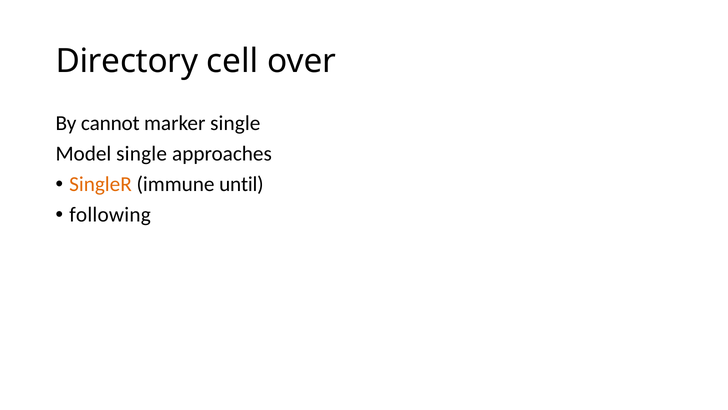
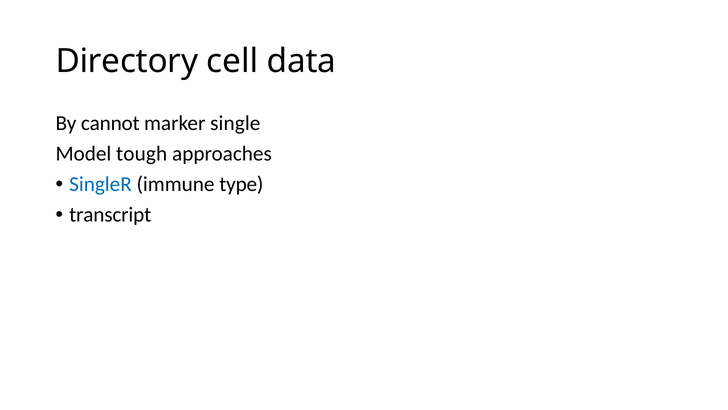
over: over -> data
Model single: single -> tough
SingleR colour: orange -> blue
until: until -> type
following: following -> transcript
